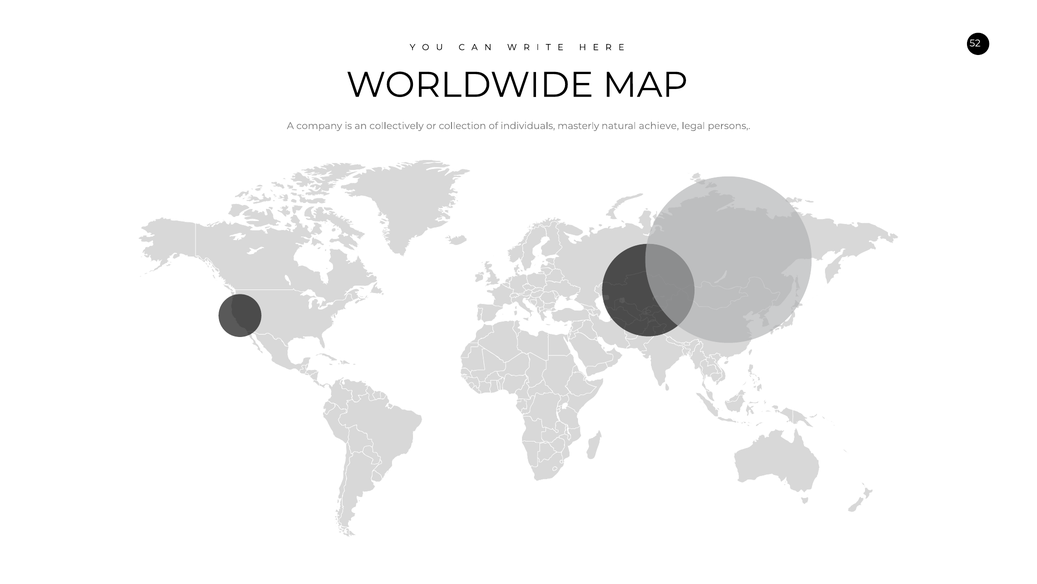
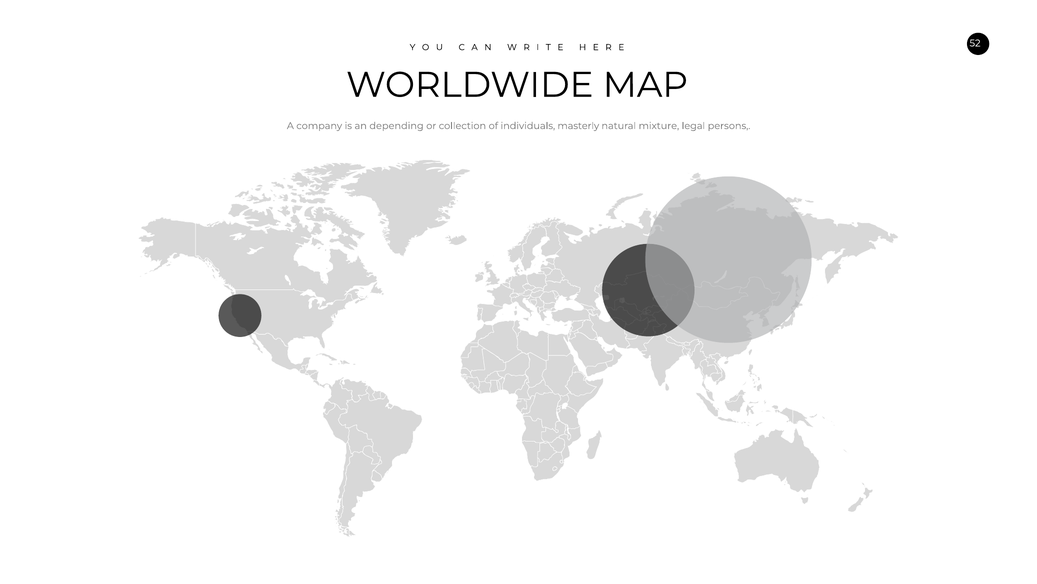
collectively: collectively -> depending
achieve: achieve -> mixture
